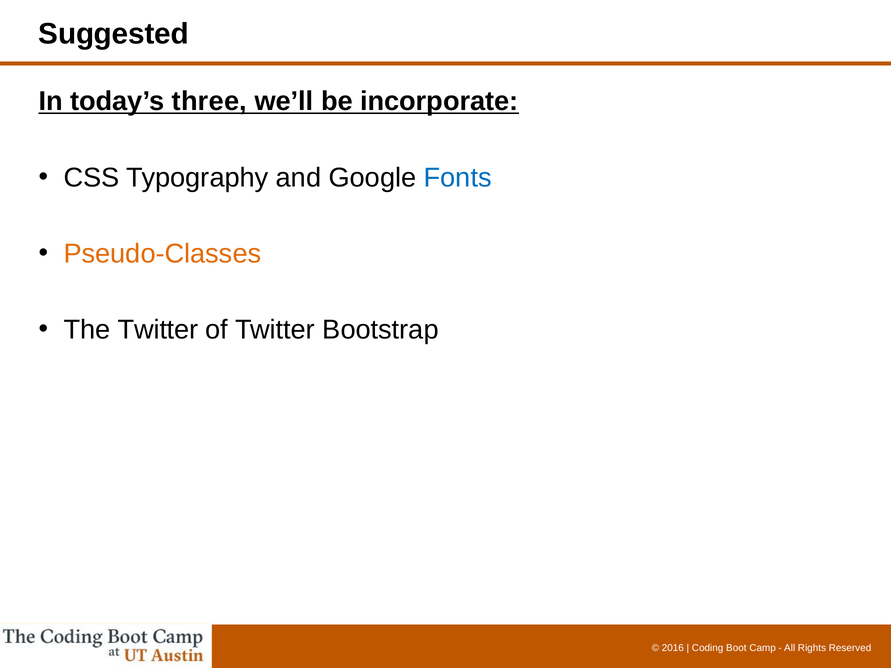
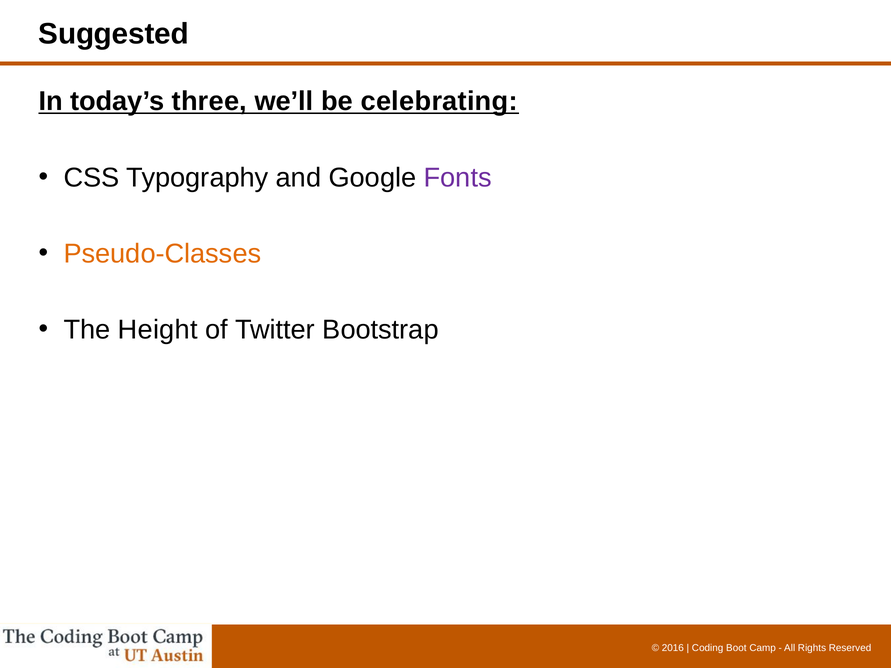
incorporate: incorporate -> celebrating
Fonts colour: blue -> purple
The Twitter: Twitter -> Height
